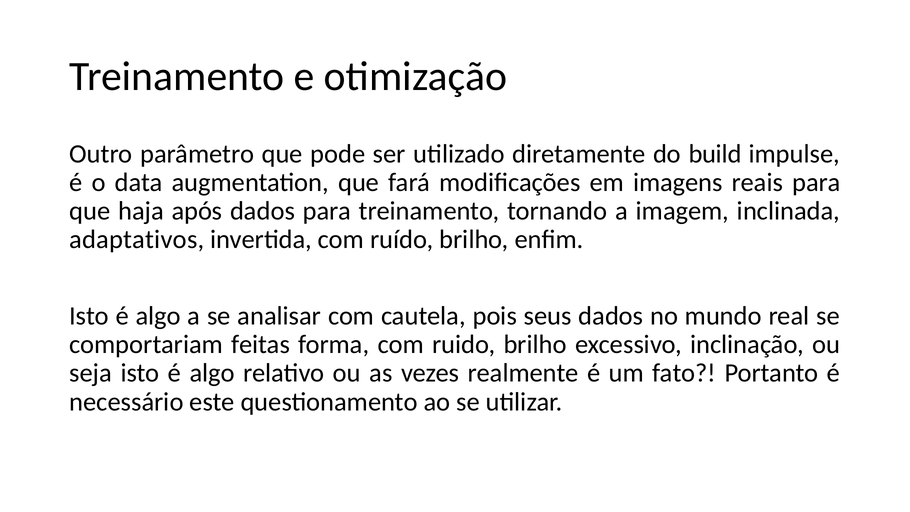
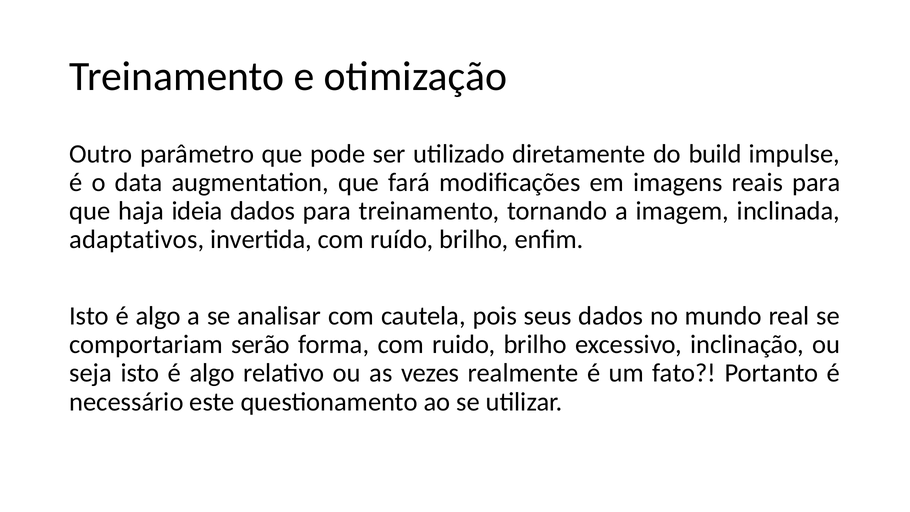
após: após -> ideia
feitas: feitas -> serão
